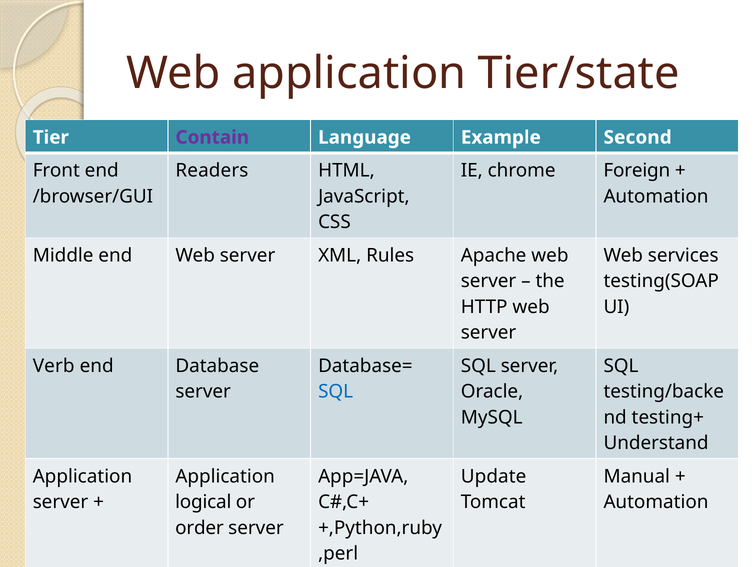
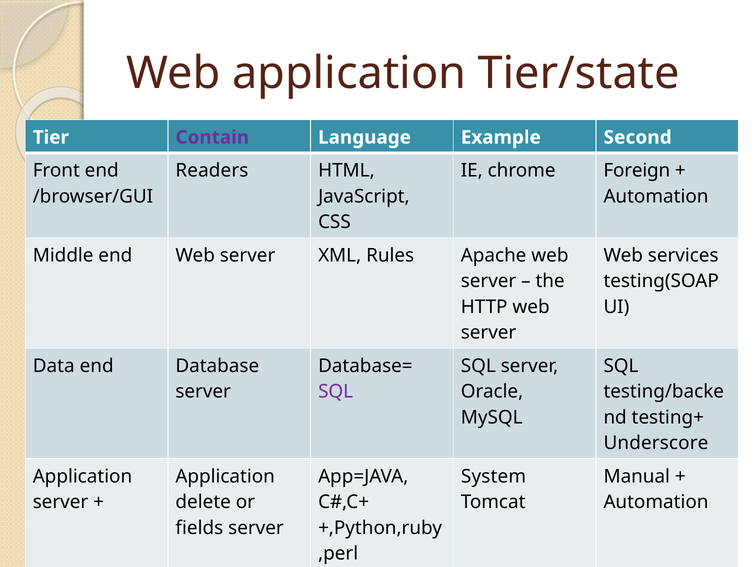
Verb: Verb -> Data
SQL at (336, 392) colour: blue -> purple
Understand: Understand -> Underscore
Update: Update -> System
logical: logical -> delete
order: order -> fields
